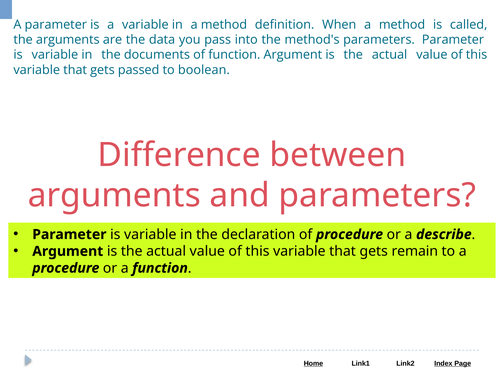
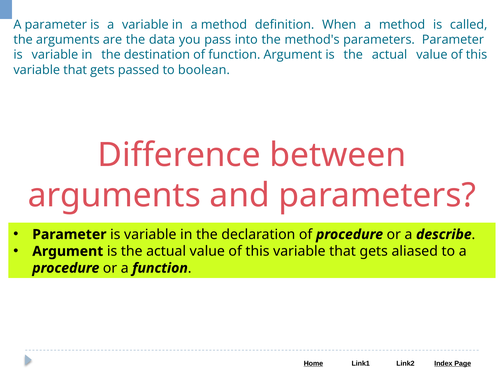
documents: documents -> destination
remain: remain -> aliased
